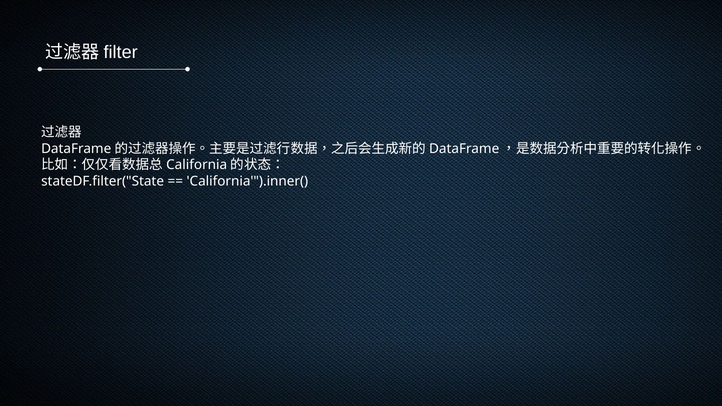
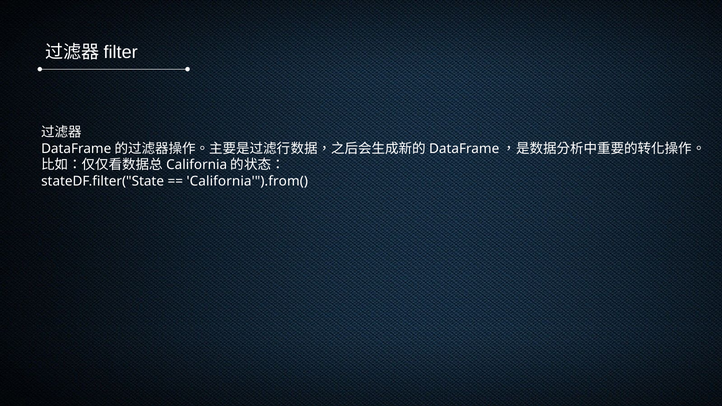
California'").inner(: California'").inner( -> California'").from(
